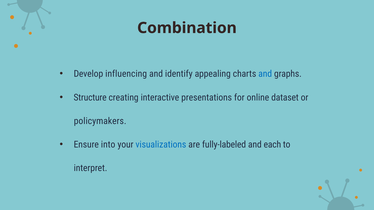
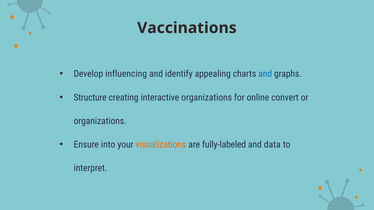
Combination: Combination -> Vaccinations
interactive presentations: presentations -> organizations
dataset: dataset -> convert
policymakers at (100, 121): policymakers -> organizations
visualizations colour: blue -> orange
each: each -> data
